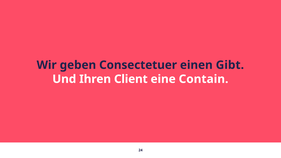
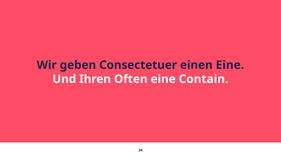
einen Gibt: Gibt -> Eine
Client: Client -> Often
